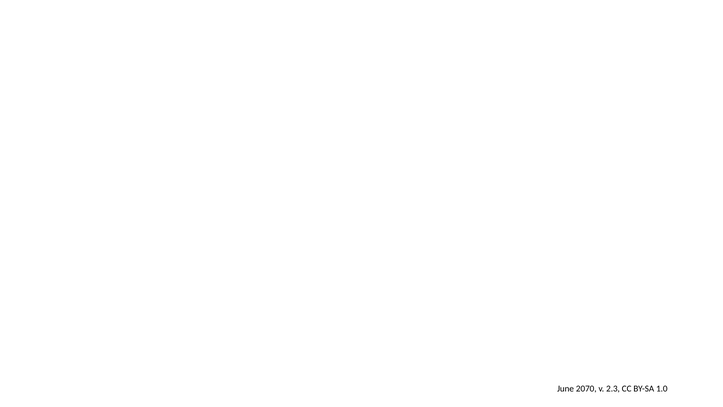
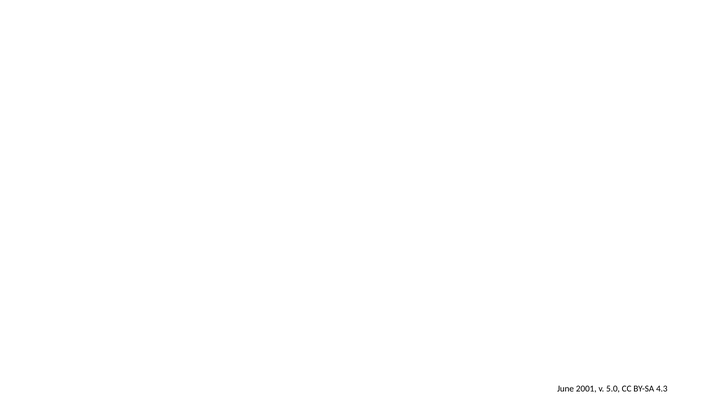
2070: 2070 -> 2001
2.3: 2.3 -> 5.0
1.0: 1.0 -> 4.3
